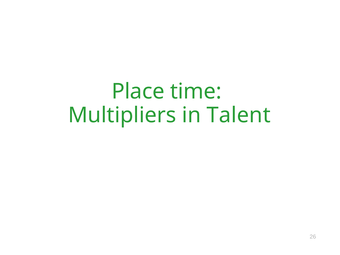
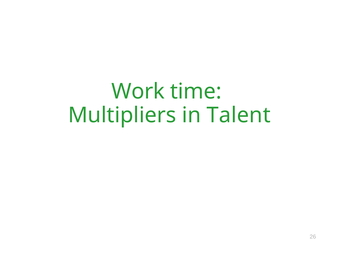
Place: Place -> Work
